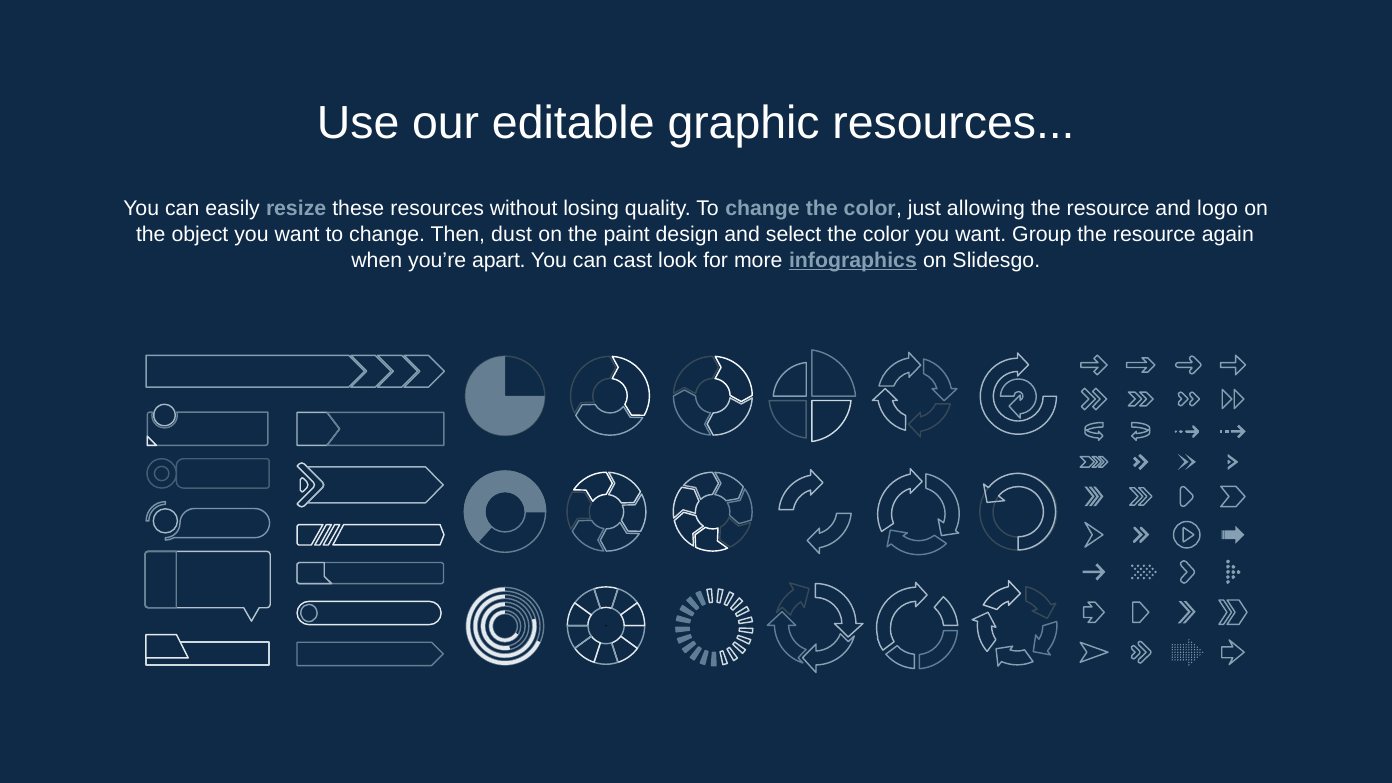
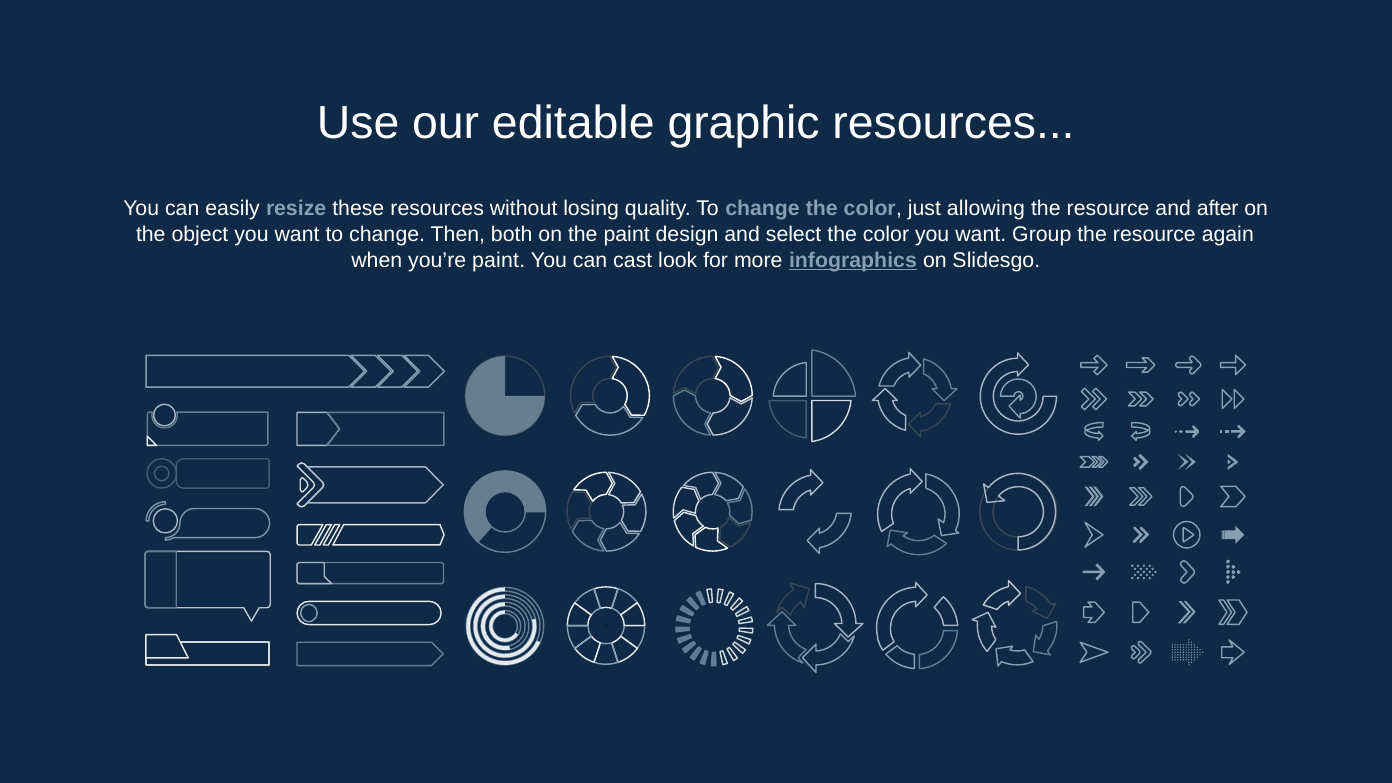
logo: logo -> after
dust: dust -> both
you’re apart: apart -> paint
